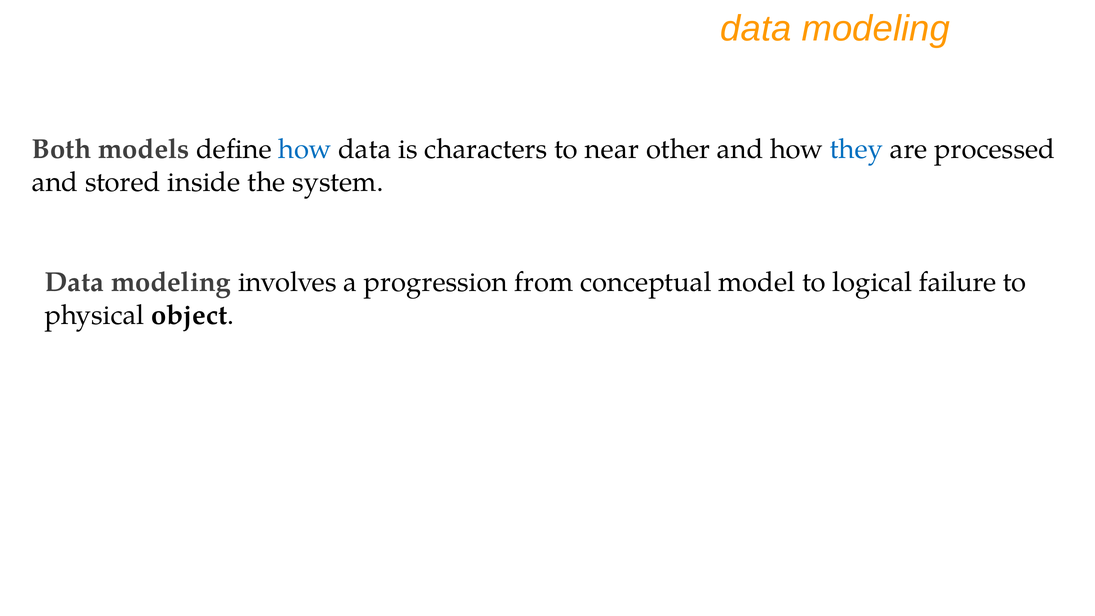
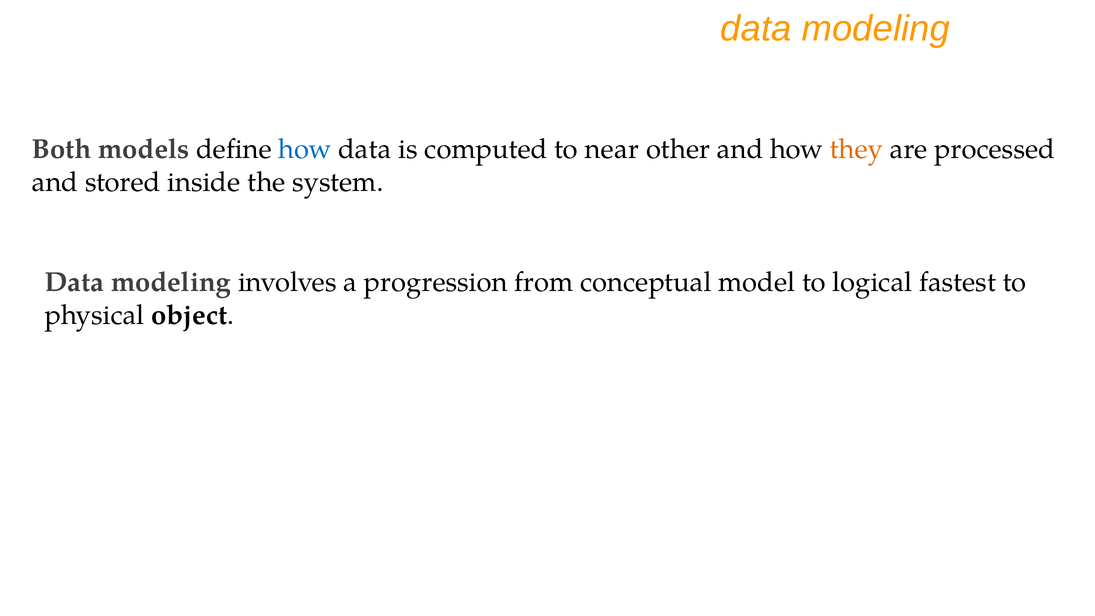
characters: characters -> computed
they colour: blue -> orange
failure: failure -> fastest
